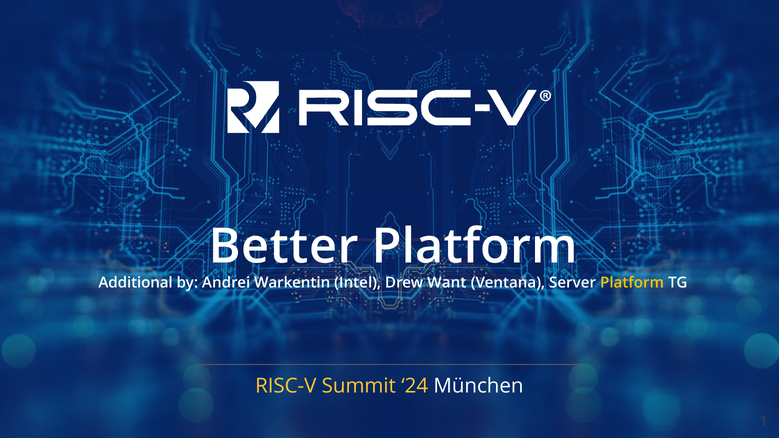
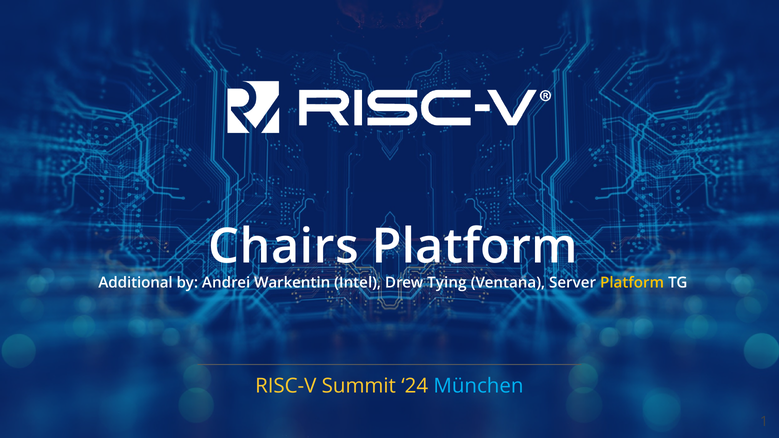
Better: Better -> Chairs
Want: Want -> Tying
München colour: white -> light blue
